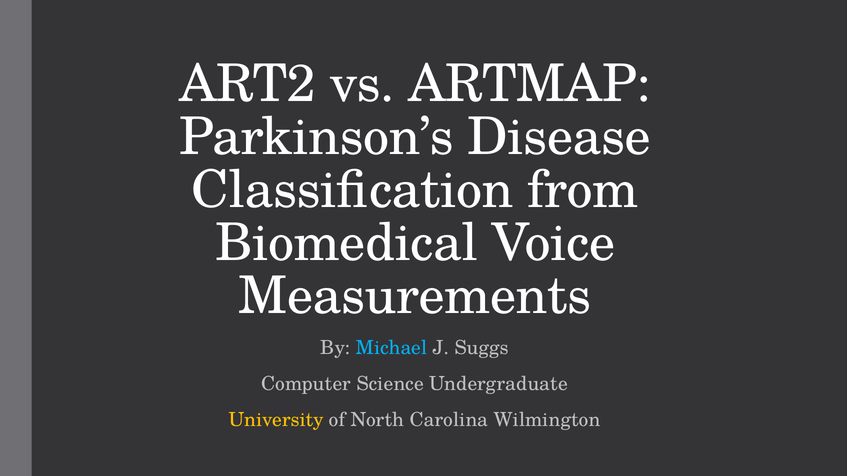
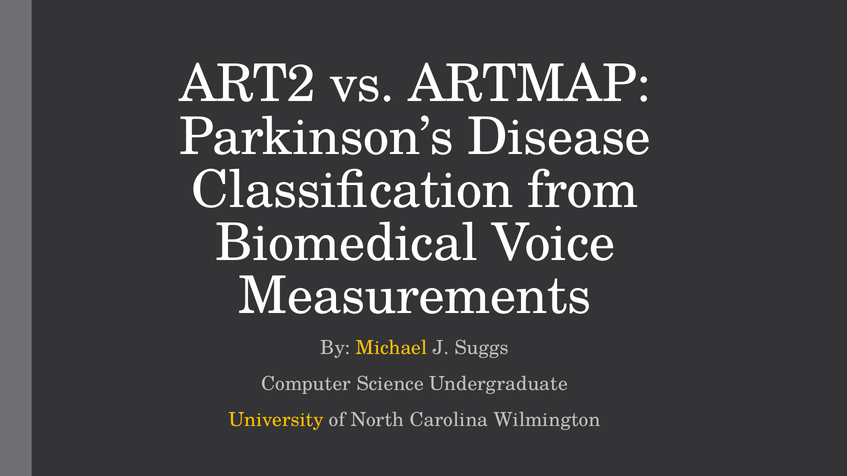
Michael colour: light blue -> yellow
